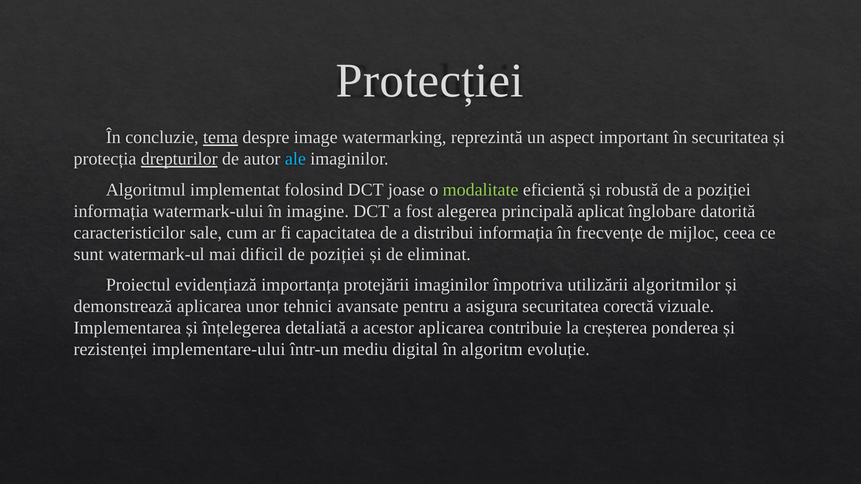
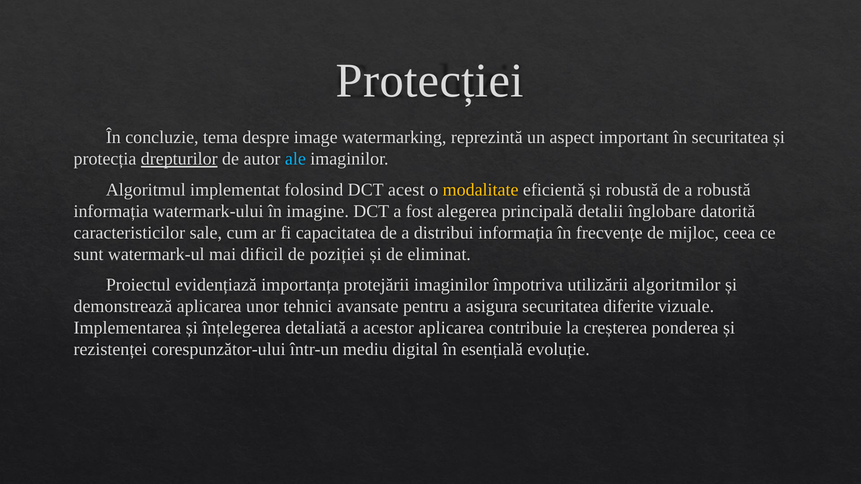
tema underline: present -> none
joase: joase -> acest
modalitate colour: light green -> yellow
a poziției: poziției -> robustă
aplicat: aplicat -> detalii
corectă: corectă -> diferite
implementare-ului: implementare-ului -> corespunzător-ului
algoritm: algoritm -> esențială
